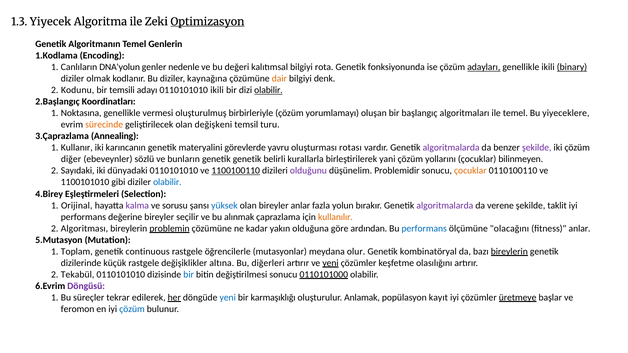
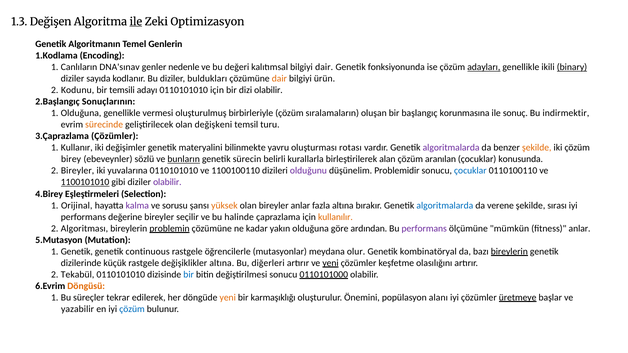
Yiyecek: Yiyecek -> Değişen
ile at (136, 22) underline: none -> present
Optimizasyon underline: present -> none
DNA'yolun: DNA'yolun -> DNA'sınav
bilgiyi rota: rota -> dair
olmak: olmak -> sayıda
kaynağına: kaynağına -> buldukları
denk: denk -> ürün
0110101010 ikili: ikili -> için
olabilir at (268, 90) underline: present -> none
Koordinatları: Koordinatları -> Sonuçlarının
Noktasına at (81, 113): Noktasına -> Olduğuna
yorumlamayı: yorumlamayı -> sıralamaların
algoritmaları: algoritmaları -> korunmasına
ile temel: temel -> sonuç
yiyeceklere: yiyeceklere -> indirmektir
Annealing at (115, 136): Annealing -> Çözümler
karıncanın: karıncanın -> değişimler
görevlerde: görevlerde -> bilinmekte
şekilde at (537, 148) colour: purple -> orange
diğer: diğer -> birey
bunların underline: none -> present
genetik genetik: genetik -> sürecin
yani: yani -> alan
yollarını: yollarını -> aranılan
bilinmeyen: bilinmeyen -> konusunda
Sayıdaki at (78, 171): Sayıdaki -> Bireyler
dünyadaki: dünyadaki -> yuvalarına
1100100110 underline: present -> none
çocuklar at (470, 171) colour: orange -> blue
1100101010 underline: none -> present
olabilir at (167, 182) colour: blue -> purple
yüksek colour: blue -> orange
fazla yolun: yolun -> altına
algoritmalarda at (445, 205) colour: purple -> blue
taklit: taklit -> sırası
alınmak: alınmak -> halinde
performans at (424, 229) colour: blue -> purple
olacağını: olacağını -> mümkün
Toplam at (77, 252): Toplam -> Genetik
Döngüsü colour: purple -> orange
her underline: present -> none
yeni at (228, 298) colour: blue -> orange
Anlamak: Anlamak -> Önemini
kayıt: kayıt -> alanı
feromon: feromon -> yazabilir
